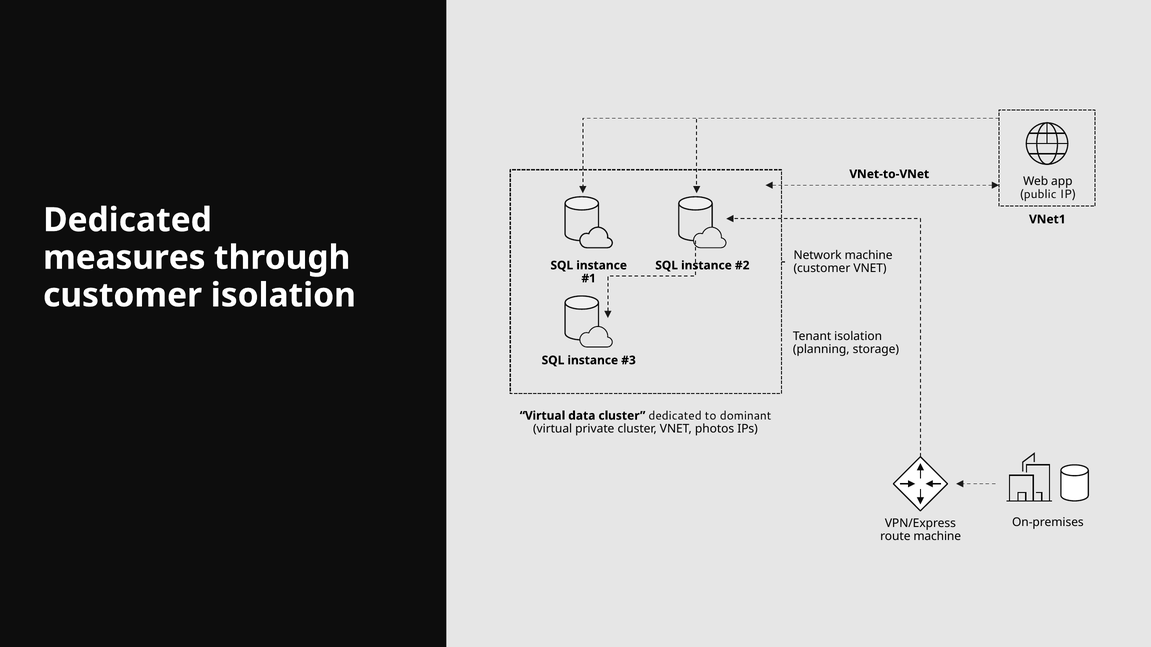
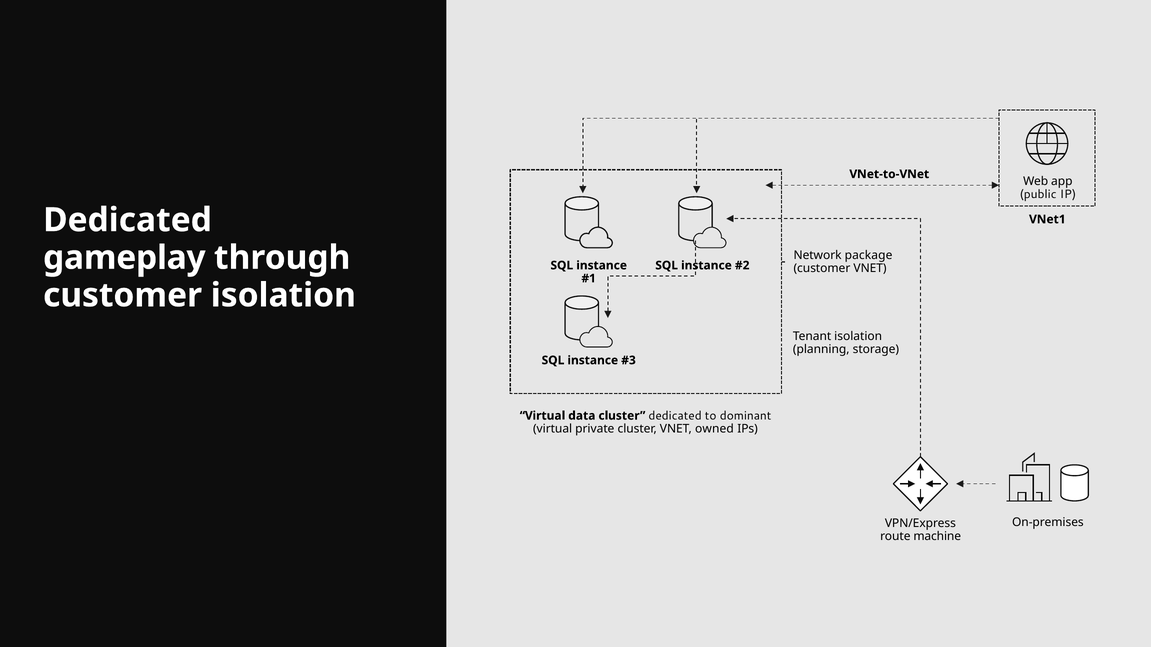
Network machine: machine -> package
measures: measures -> gameplay
photos: photos -> owned
